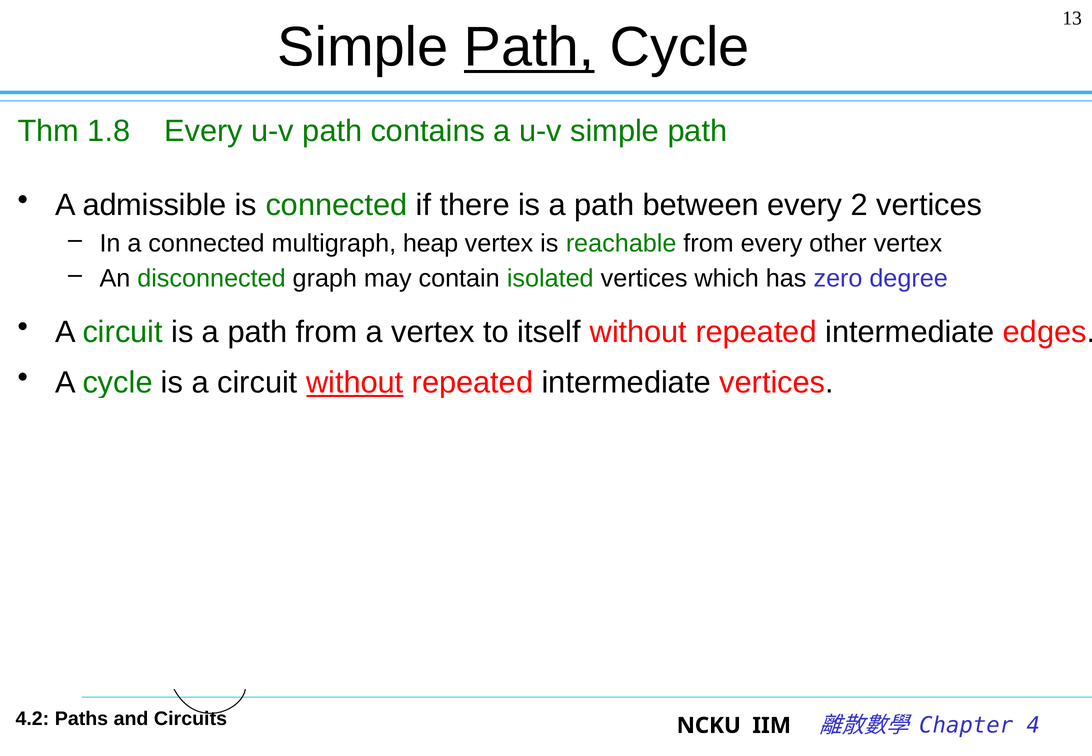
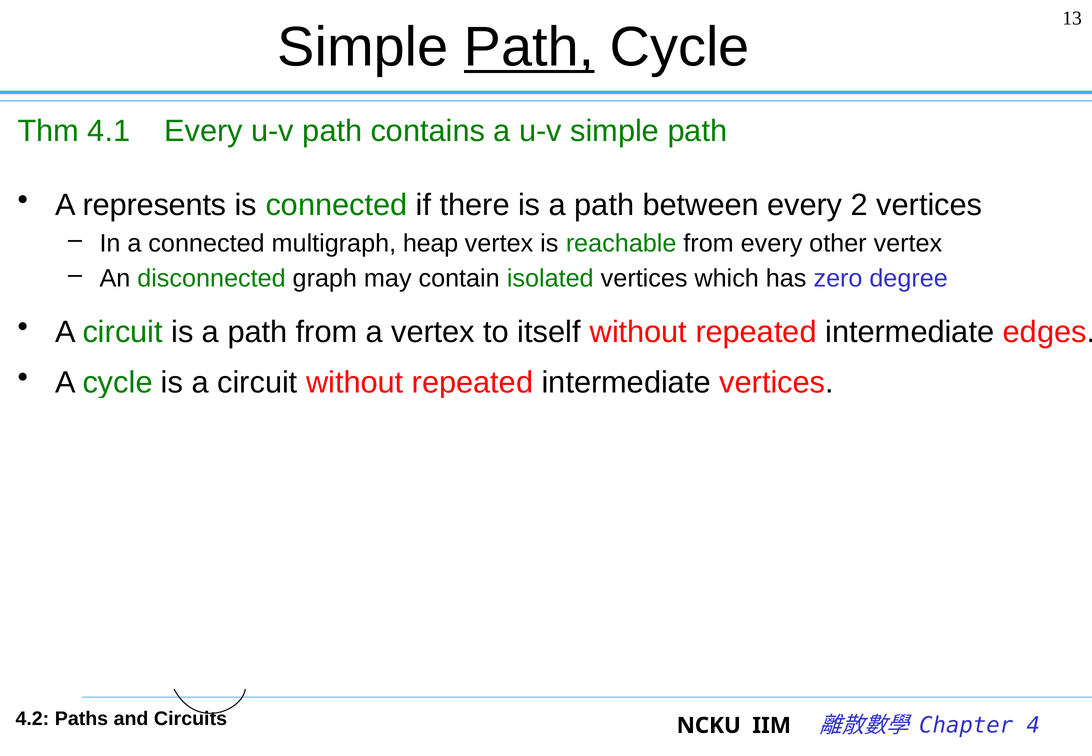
1.8: 1.8 -> 4.1
admissible: admissible -> represents
without at (355, 383) underline: present -> none
